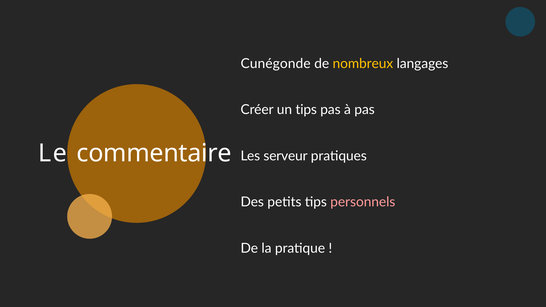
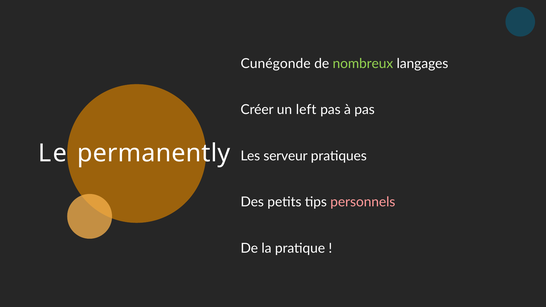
nombreux colour: yellow -> light green
un tips: tips -> left
commentaire: commentaire -> permanently
